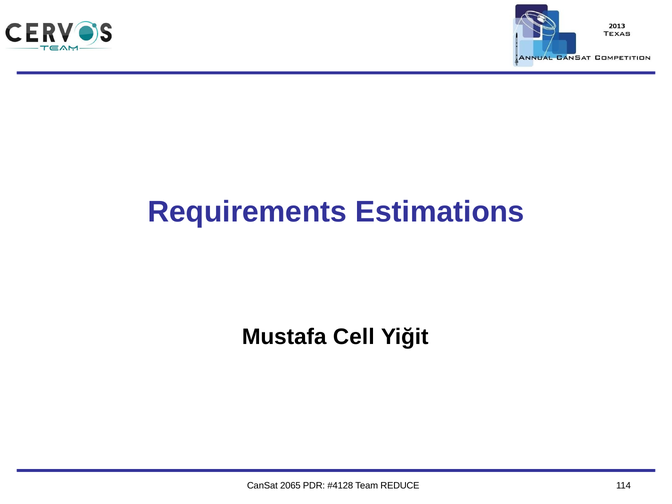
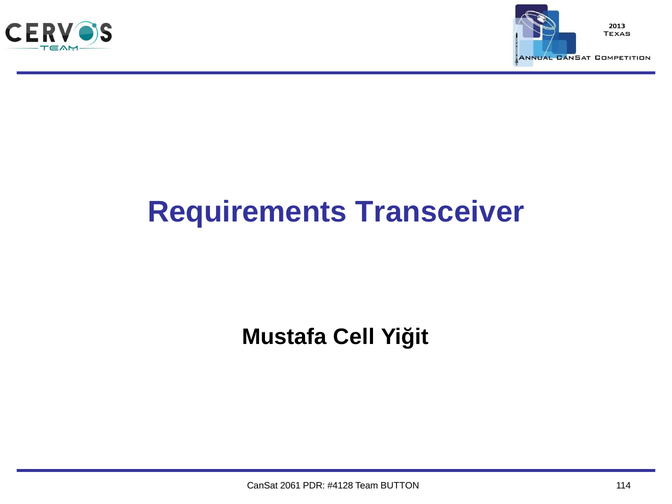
Estimations: Estimations -> Transceiver
2065: 2065 -> 2061
REDUCE: REDUCE -> BUTTON
